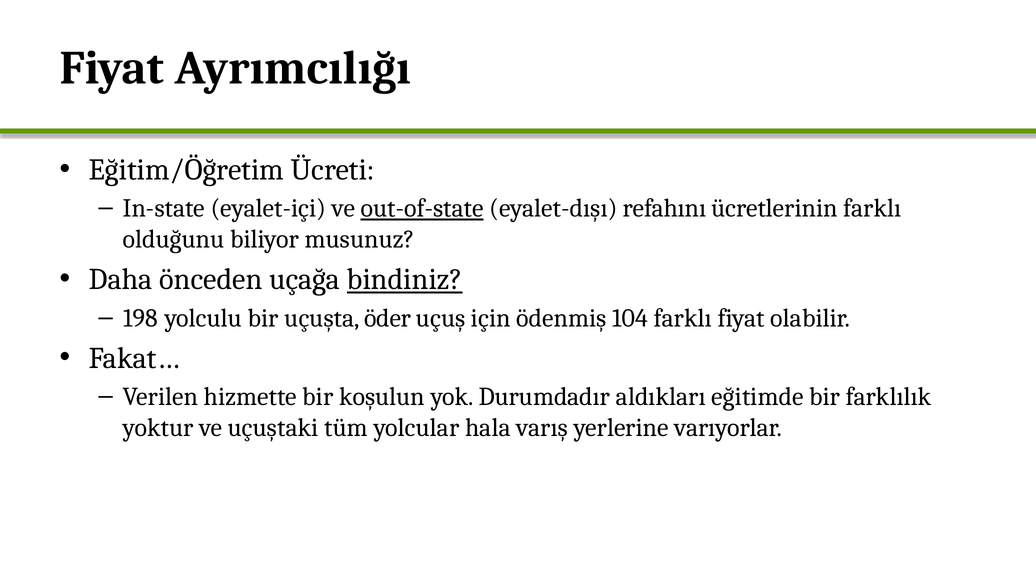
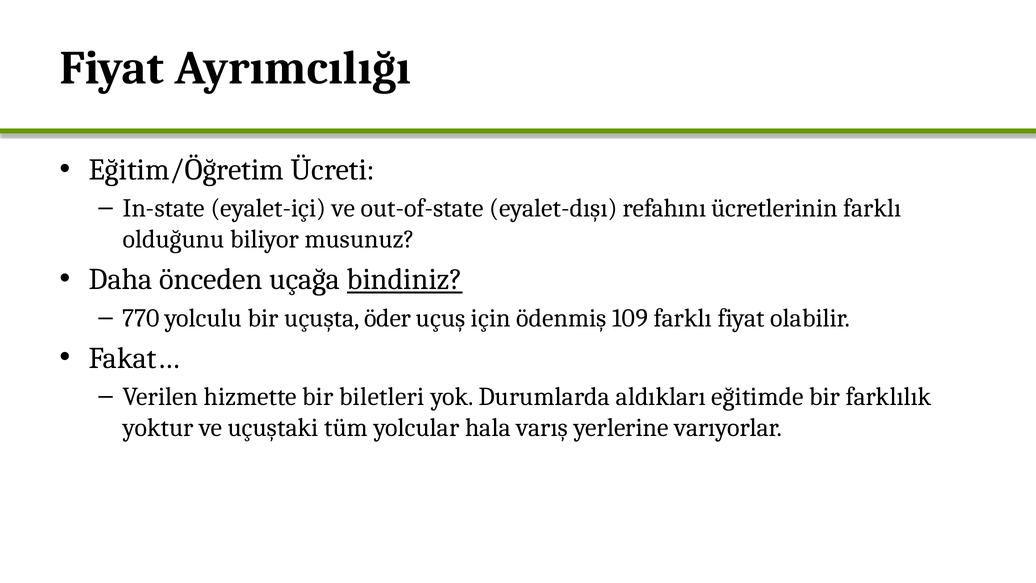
out-of-state underline: present -> none
198: 198 -> 770
104: 104 -> 109
koşulun: koşulun -> biletleri
Durumdadır: Durumdadır -> Durumlarda
